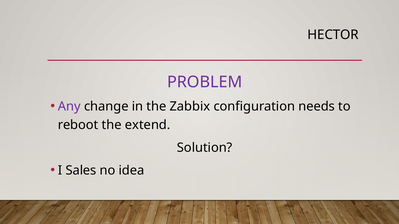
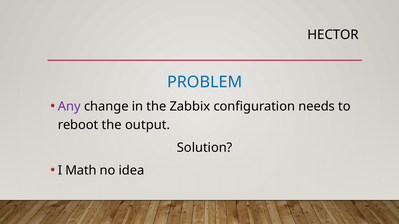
PROBLEM colour: purple -> blue
extend: extend -> output
Sales: Sales -> Math
